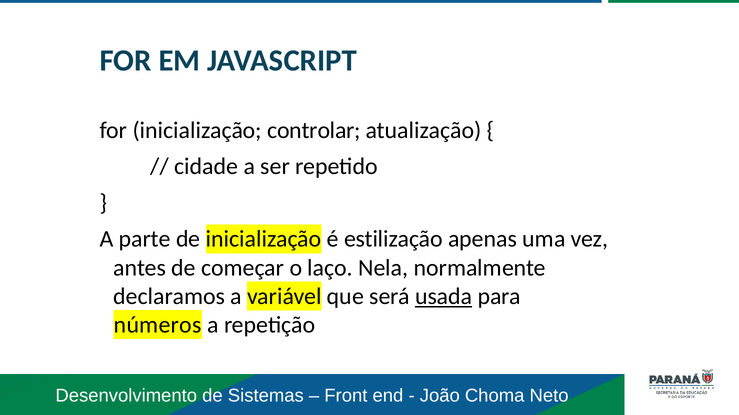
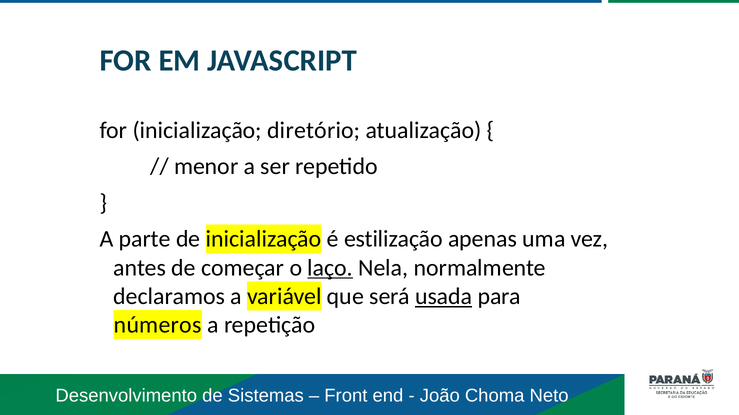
controlar: controlar -> diretório
cidade: cidade -> menor
laço underline: none -> present
